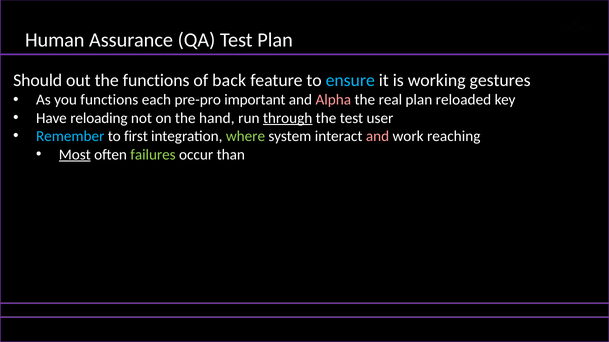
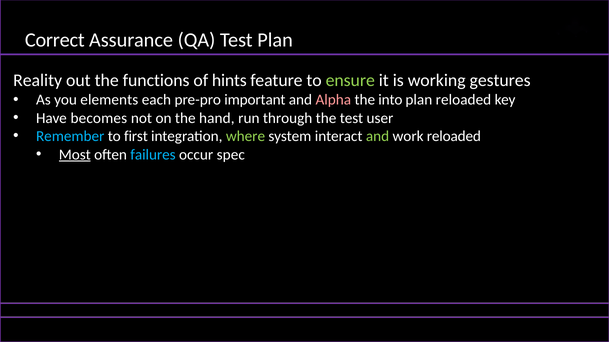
Human: Human -> Correct
Should: Should -> Reality
back: back -> hints
ensure colour: light blue -> light green
you functions: functions -> elements
real: real -> into
reloading: reloading -> becomes
through underline: present -> none
and at (378, 137) colour: pink -> light green
work reaching: reaching -> reloaded
failures colour: light green -> light blue
than: than -> spec
